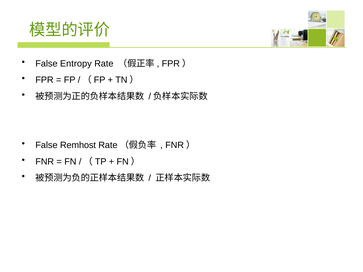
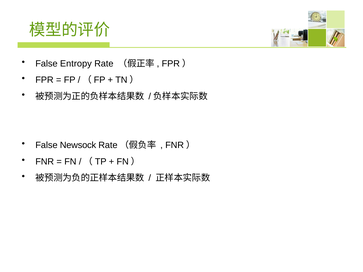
Remhost: Remhost -> Newsock
